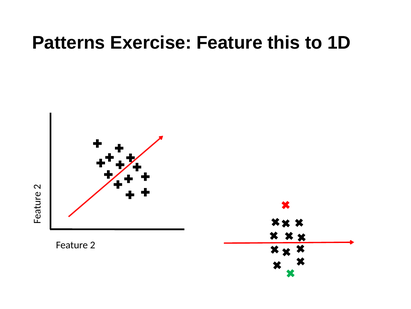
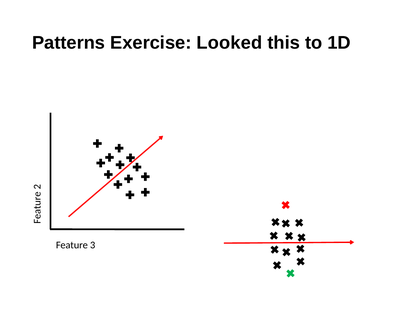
Exercise Feature: Feature -> Looked
Feature 2: 2 -> 3
